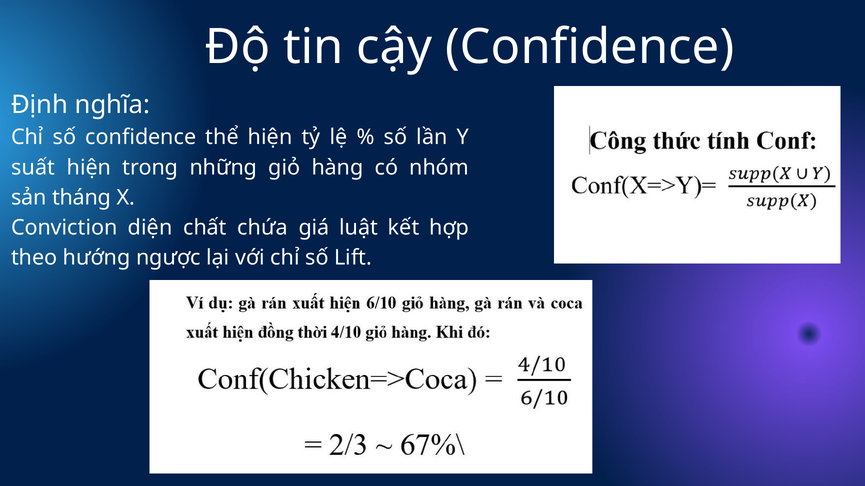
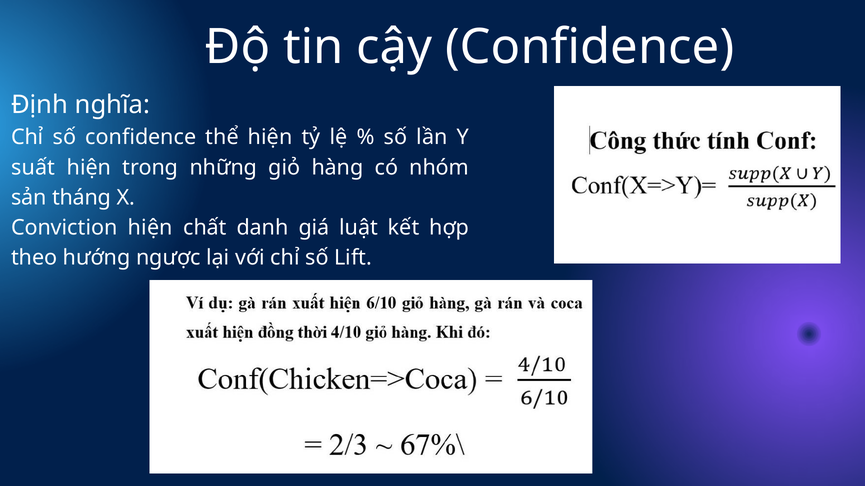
Conviction diện: diện -> hiện
chứa: chứa -> danh
